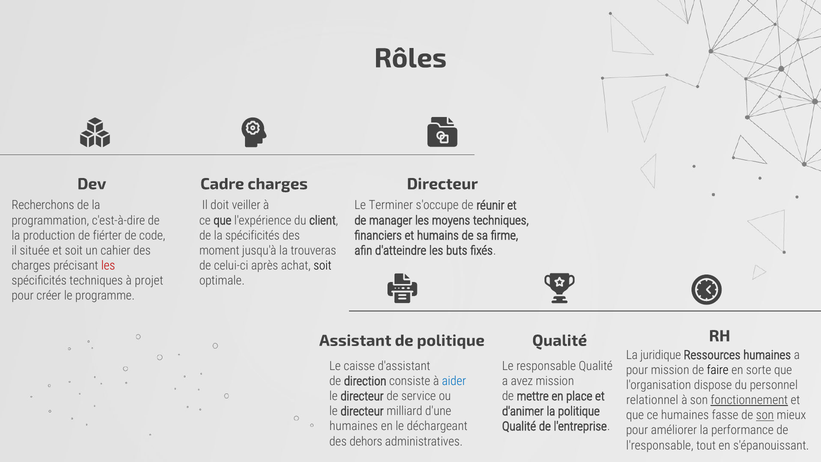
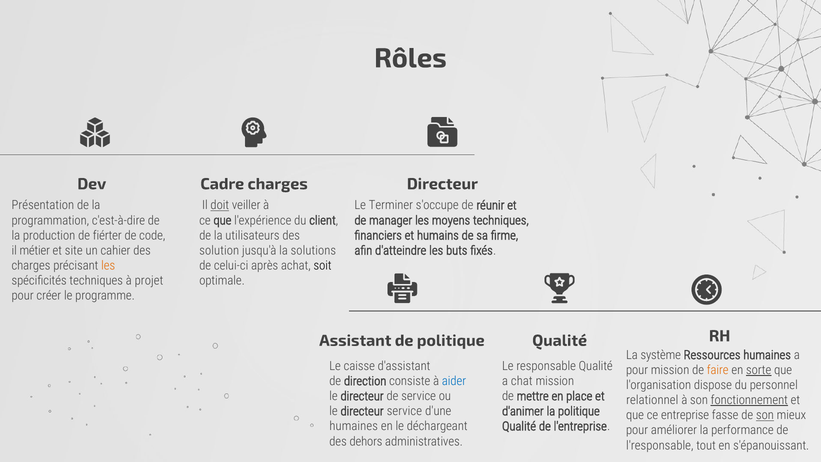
Recherchons: Recherchons -> Présentation
doit underline: none -> present
la spécificités: spécificités -> utilisateurs
située: située -> métier
et soit: soit -> site
moment: moment -> solution
trouveras: trouveras -> solutions
les at (108, 265) colour: red -> orange
juridique: juridique -> système
faire colour: black -> orange
sorte underline: none -> present
avez: avez -> chat
directeur milliard: milliard -> service
ce humaines: humaines -> entreprise
